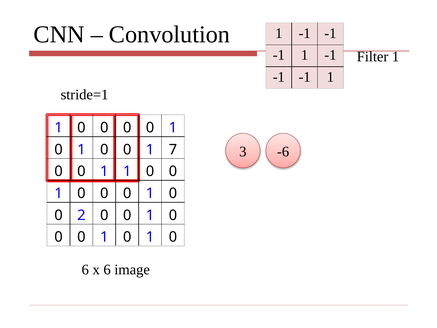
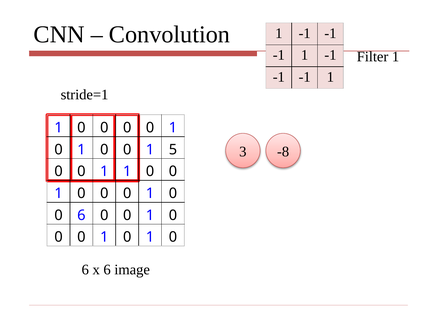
-6: -6 -> -8
7: 7 -> 5
0 2: 2 -> 6
